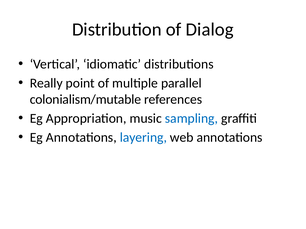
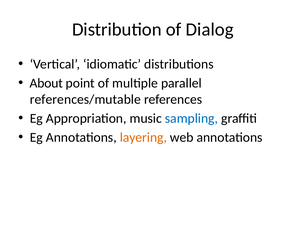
Really: Really -> About
colonialism/mutable: colonialism/mutable -> references/mutable
layering colour: blue -> orange
